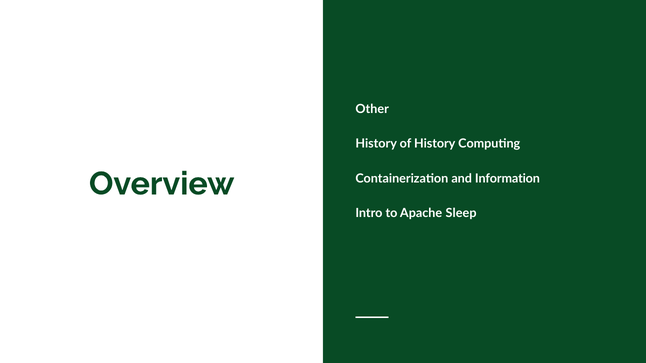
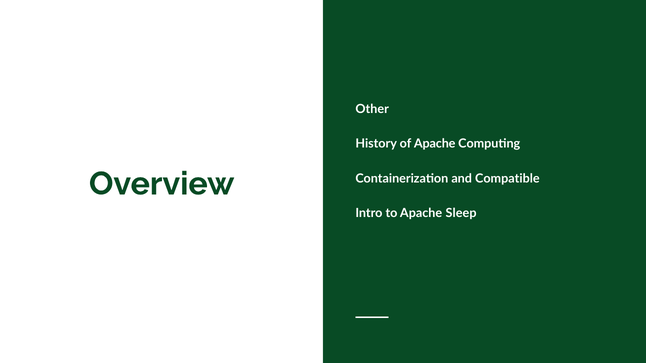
of History: History -> Apache
Information: Information -> Compatible
